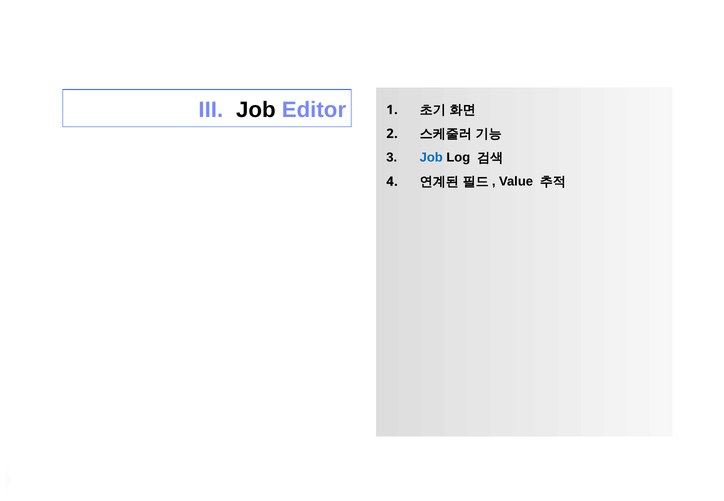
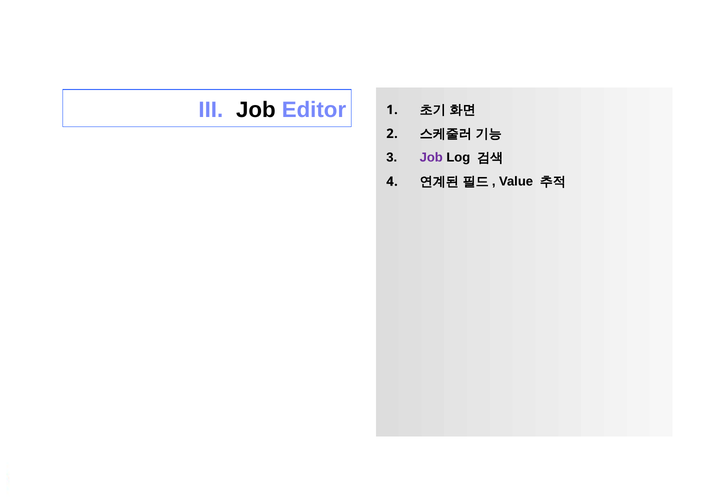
Job at (431, 158) colour: blue -> purple
